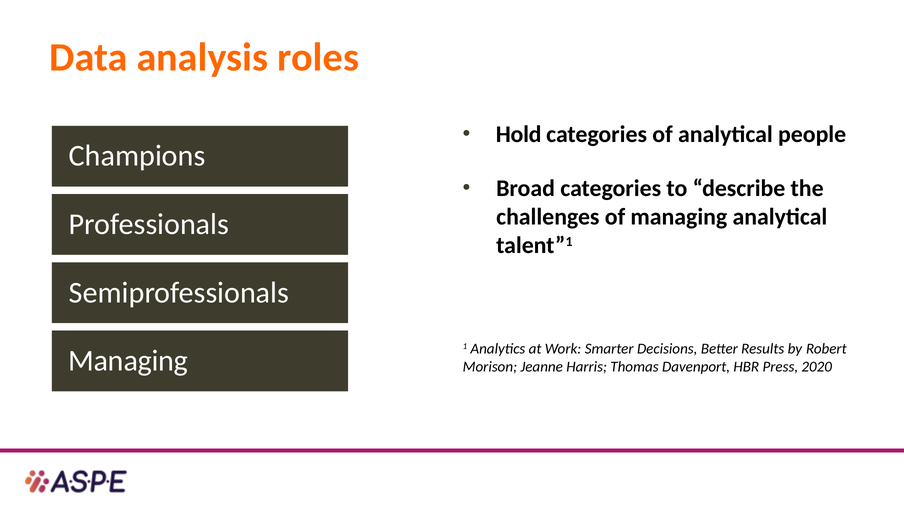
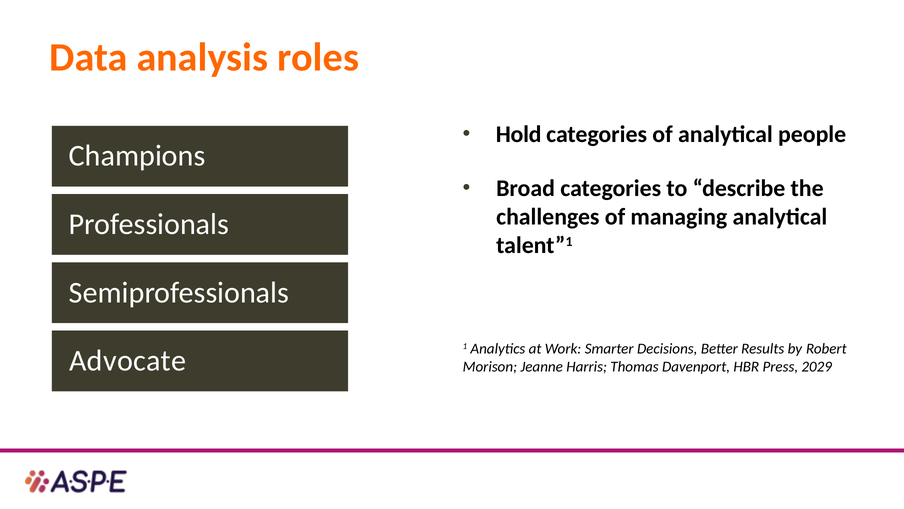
Managing at (128, 360): Managing -> Advocate
2020: 2020 -> 2029
